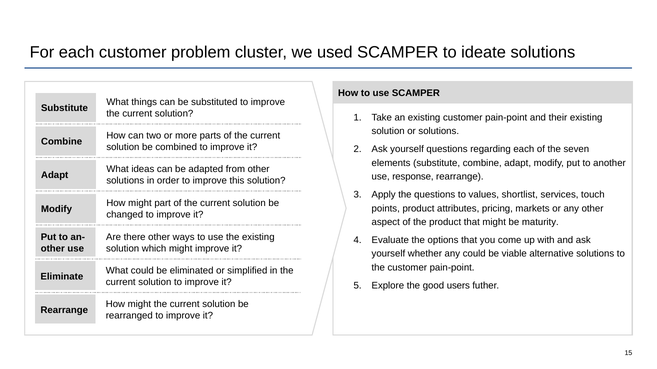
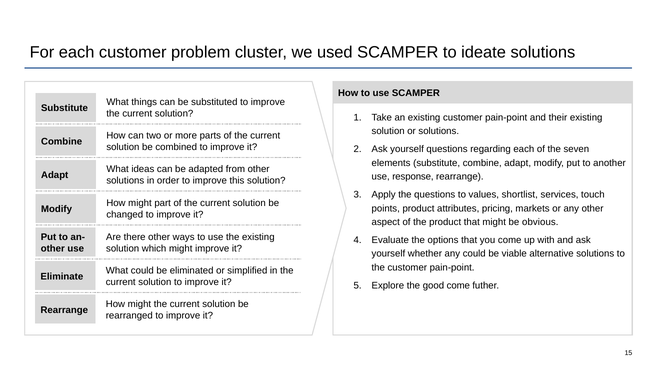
maturity: maturity -> obvious
good users: users -> come
